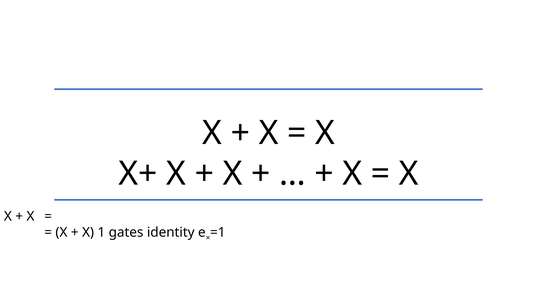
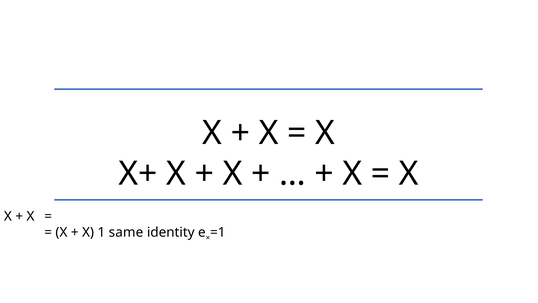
gates: gates -> same
